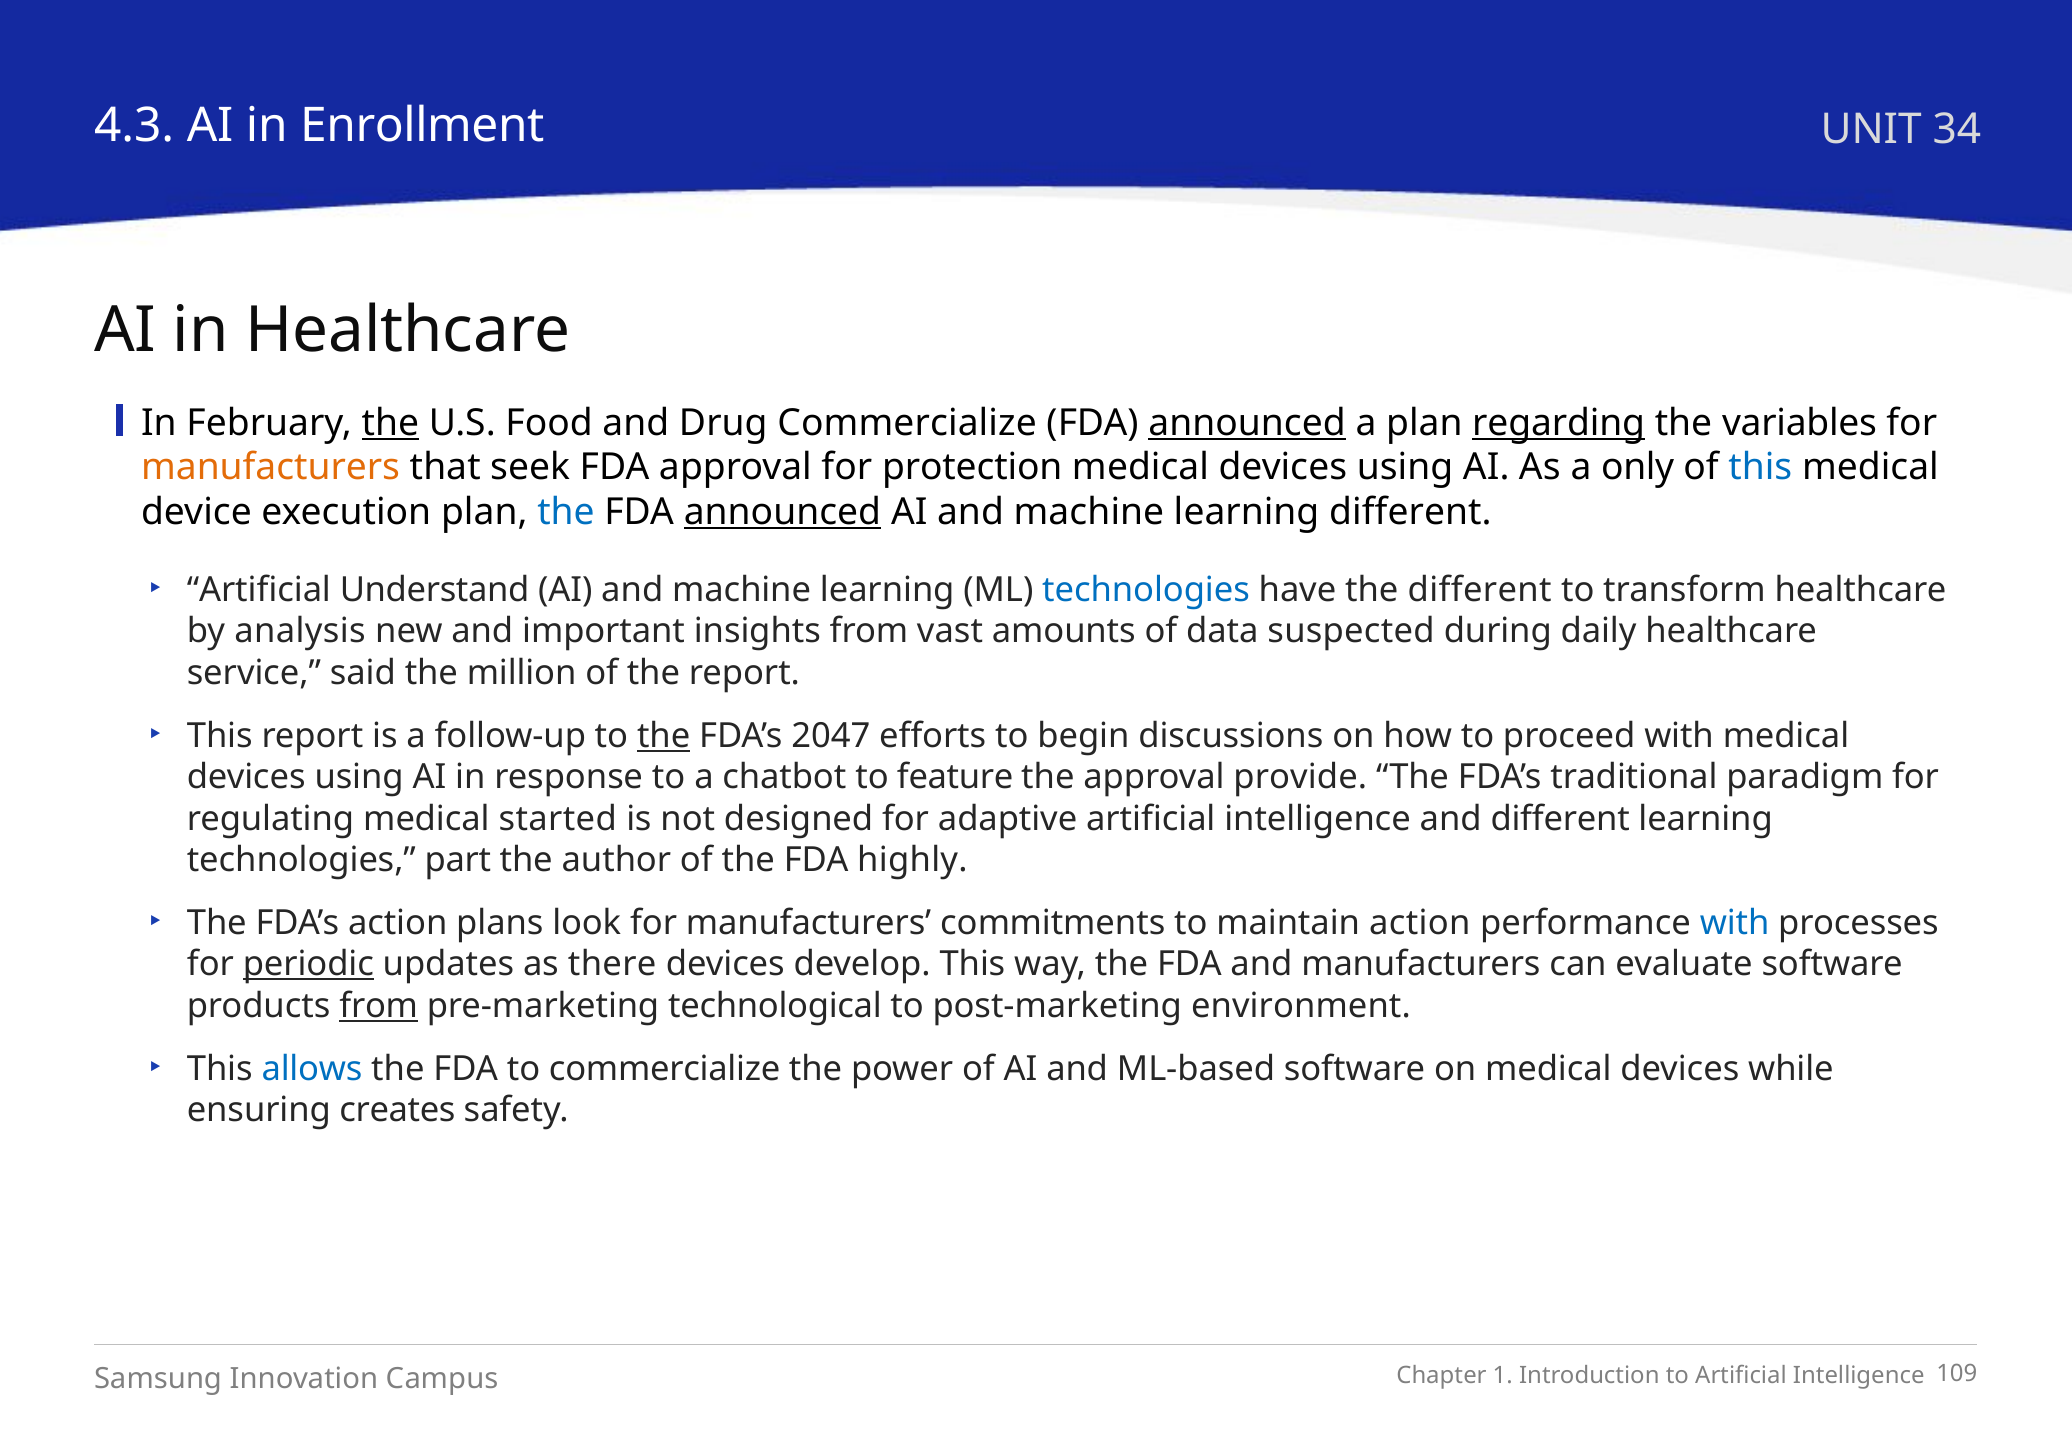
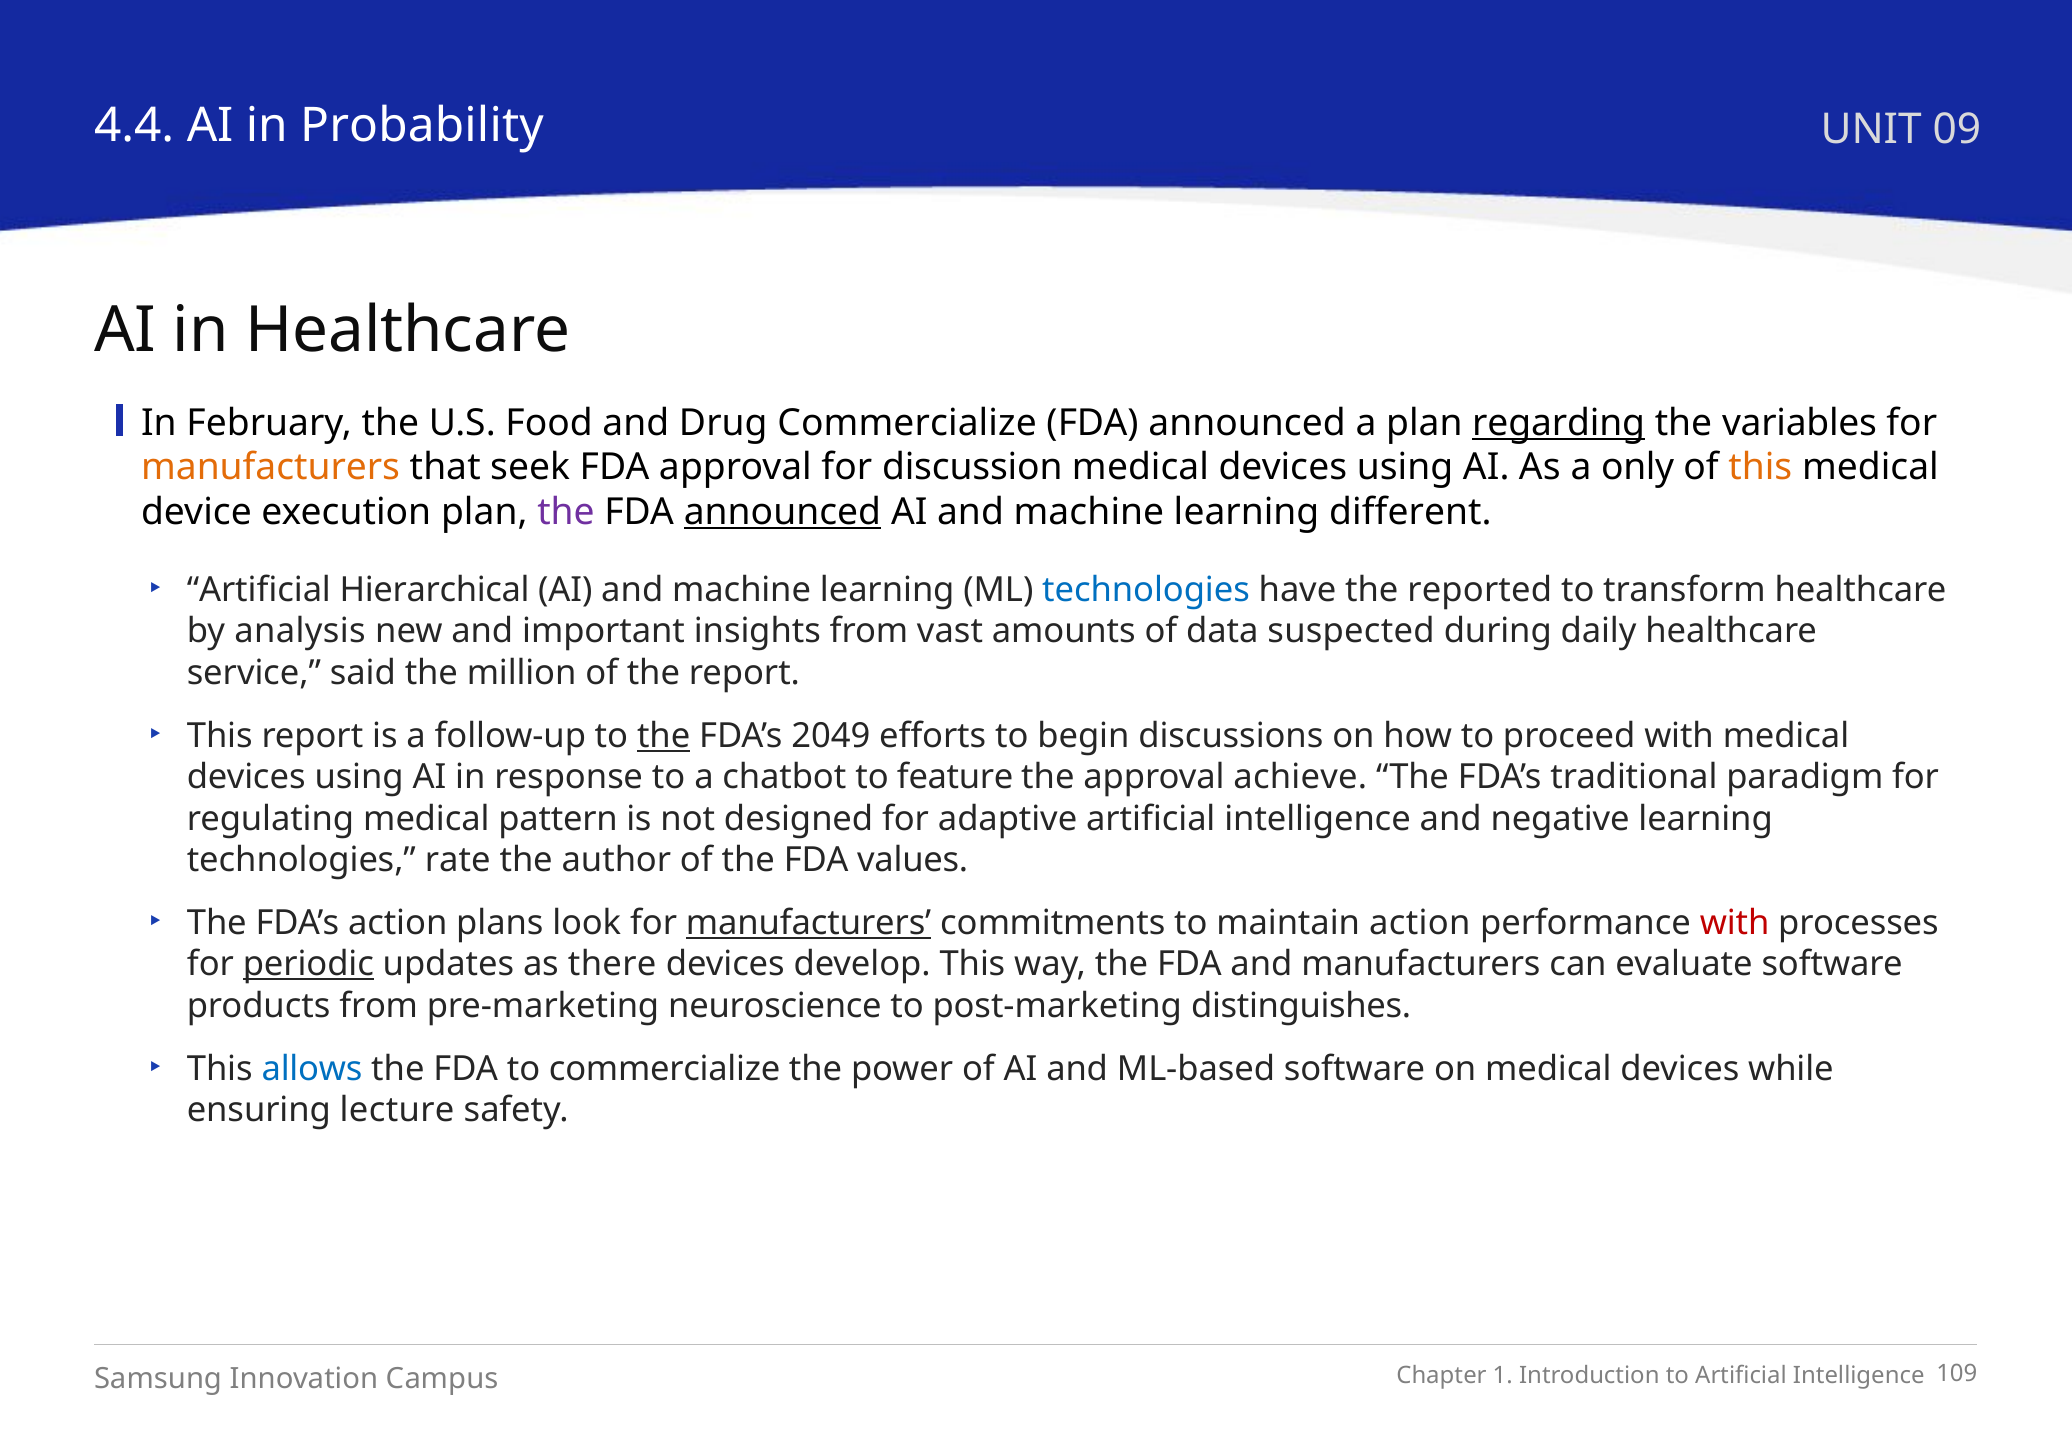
4.3: 4.3 -> 4.4
Enrollment: Enrollment -> Probability
34: 34 -> 09
the at (390, 423) underline: present -> none
announced at (1247, 423) underline: present -> none
protection: protection -> discussion
this at (1760, 468) colour: blue -> orange
the at (566, 512) colour: blue -> purple
Understand: Understand -> Hierarchical
the different: different -> reported
2047: 2047 -> 2049
provide: provide -> achieve
started: started -> pattern
and different: different -> negative
part: part -> rate
highly: highly -> values
manufacturers at (809, 923) underline: none -> present
with at (1735, 923) colour: blue -> red
from at (379, 1006) underline: present -> none
technological: technological -> neuroscience
environment: environment -> distinguishes
creates: creates -> lecture
